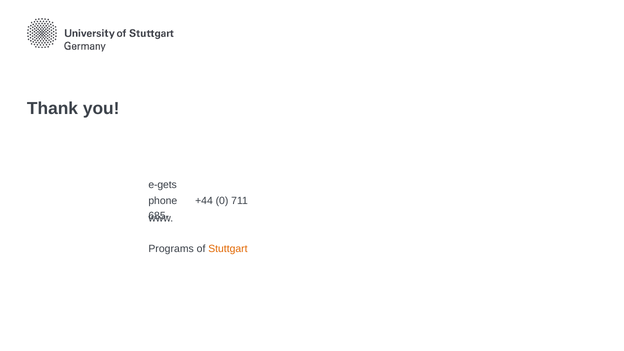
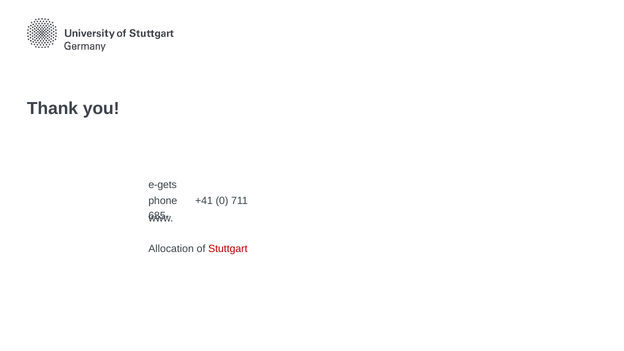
+44: +44 -> +41
Programs: Programs -> Allocation
Stuttgart colour: orange -> red
